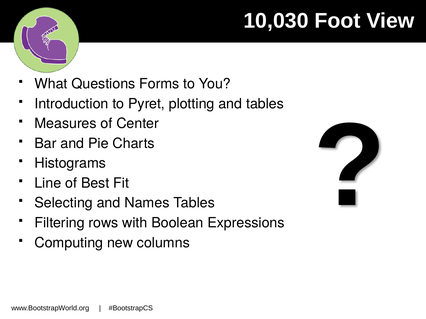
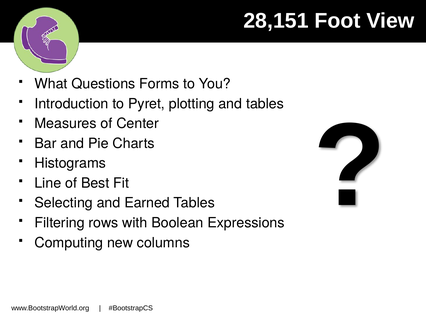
10,030: 10,030 -> 28,151
Names: Names -> Earned
